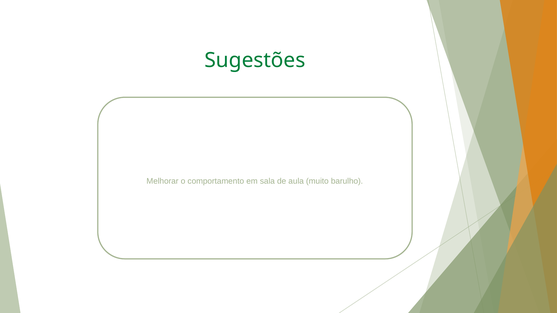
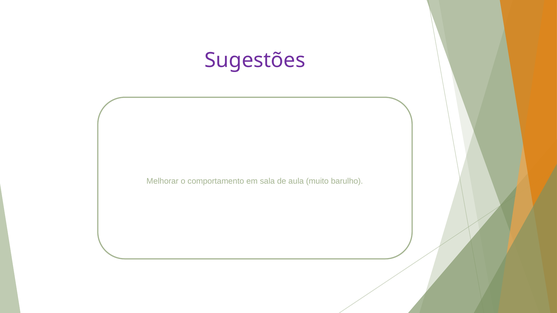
Sugestões colour: green -> purple
